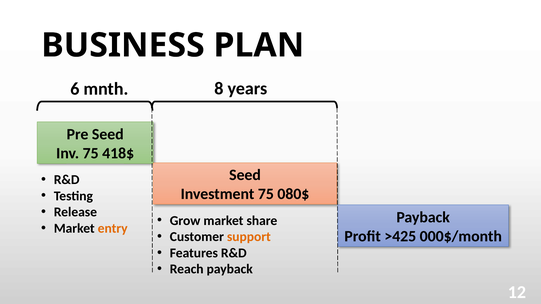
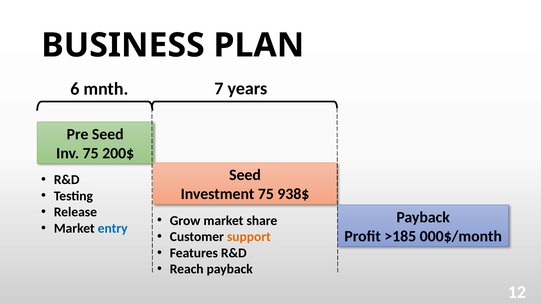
8: 8 -> 7
418$: 418$ -> 200$
080$: 080$ -> 938$
entry colour: orange -> blue
>425: >425 -> >185
